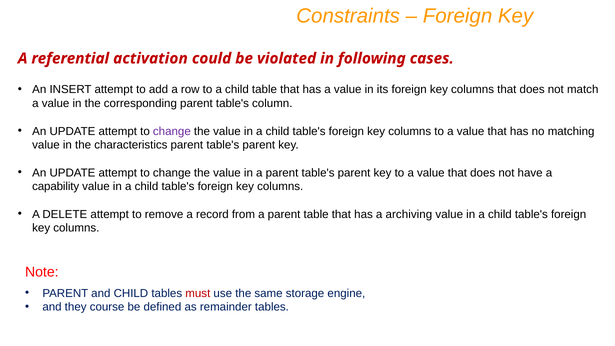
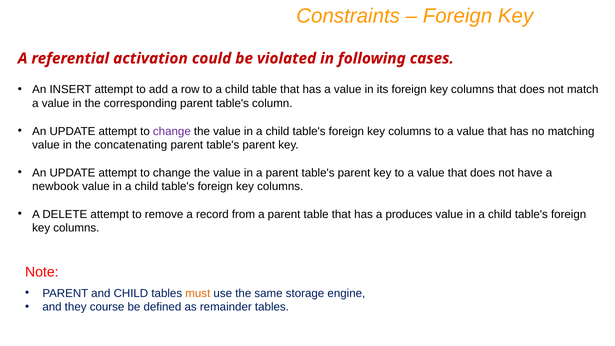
characteristics: characteristics -> concatenating
capability: capability -> newbook
archiving: archiving -> produces
must colour: red -> orange
